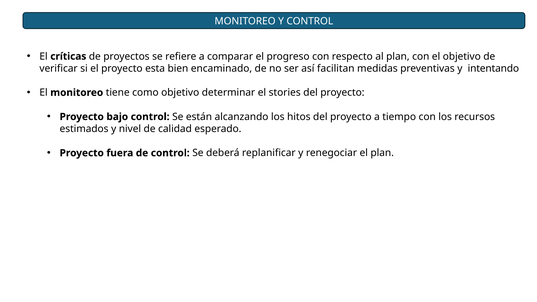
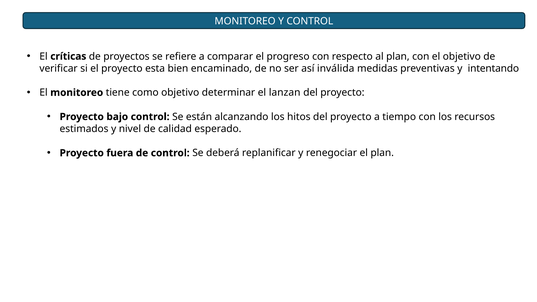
facilitan: facilitan -> inválida
stories: stories -> lanzan
